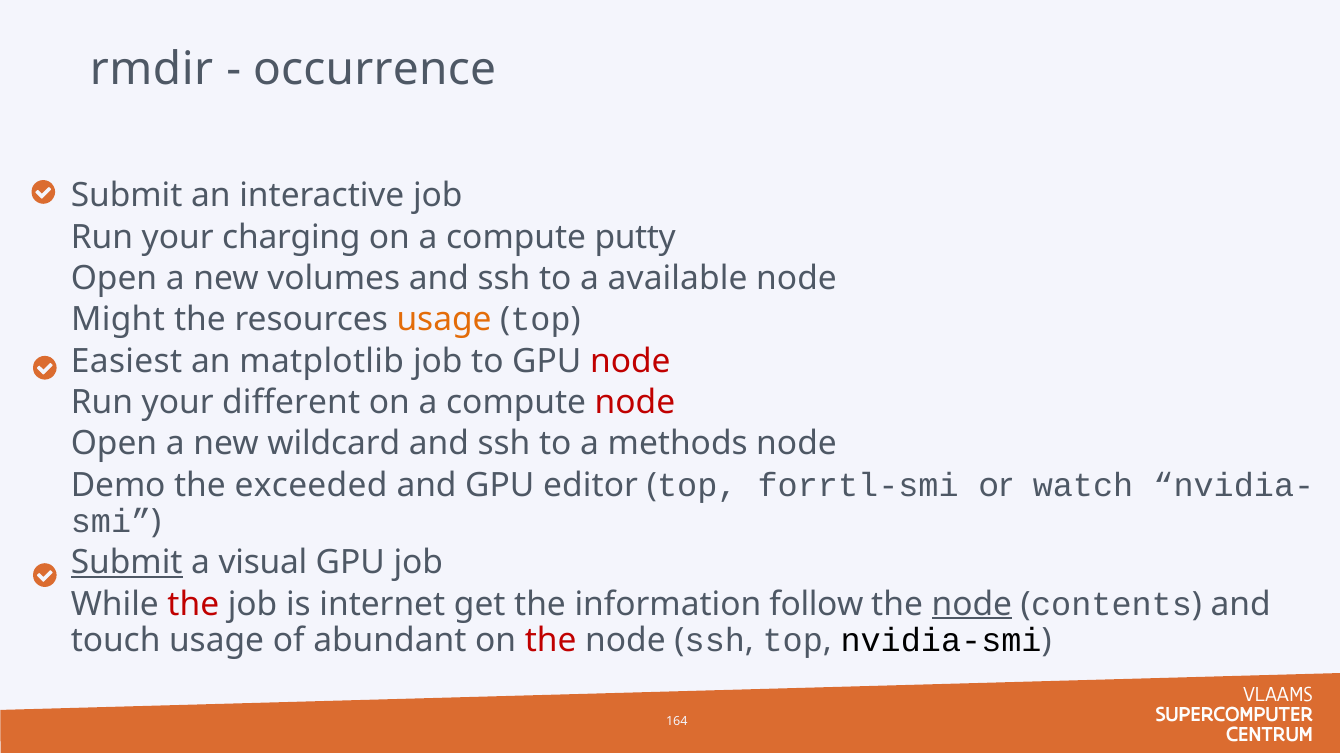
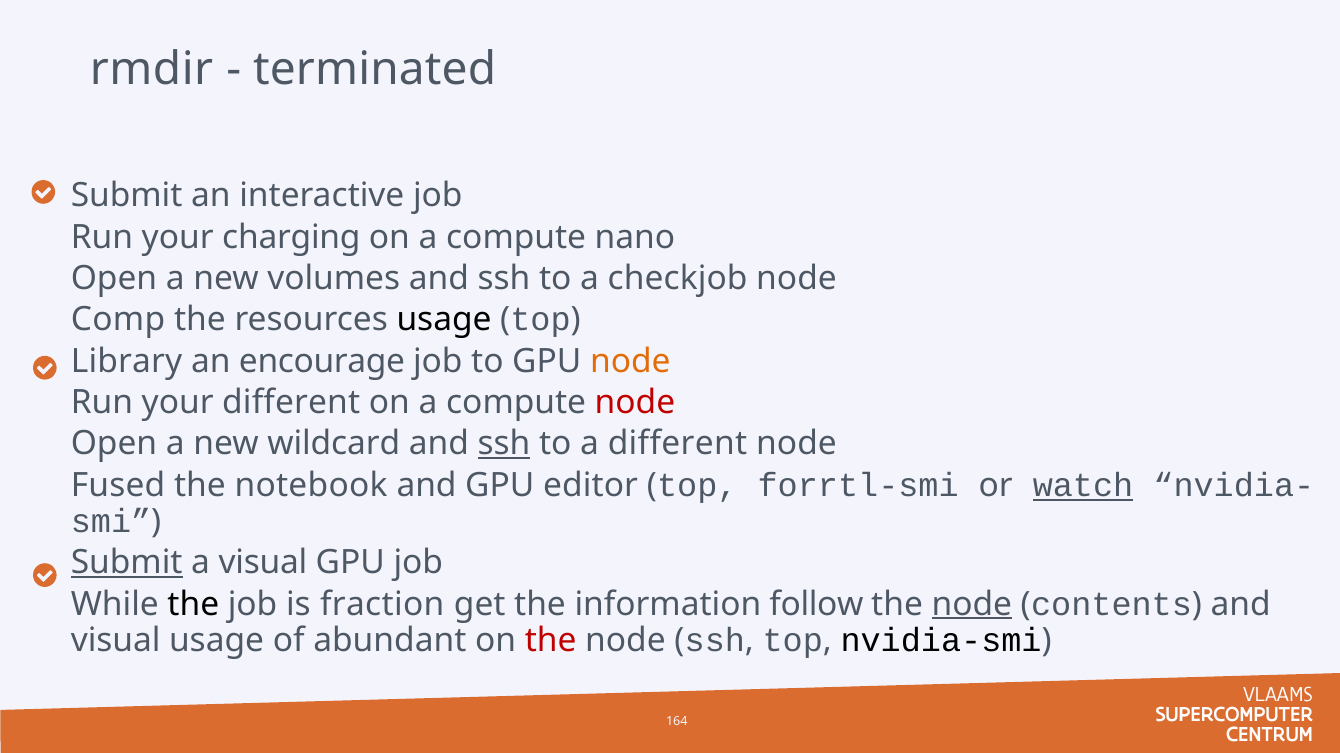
occurrence: occurrence -> terminated
putty: putty -> nano
available: available -> checkjob
Might: Might -> Comp
usage at (444, 320) colour: orange -> black
Easiest: Easiest -> Library
matplotlib: matplotlib -> encourage
node at (630, 361) colour: red -> orange
ssh at (504, 444) underline: none -> present
a methods: methods -> different
Demo: Demo -> Fused
exceeded: exceeded -> notebook
watch underline: none -> present
the at (193, 605) colour: red -> black
internet: internet -> fraction
touch at (116, 641): touch -> visual
